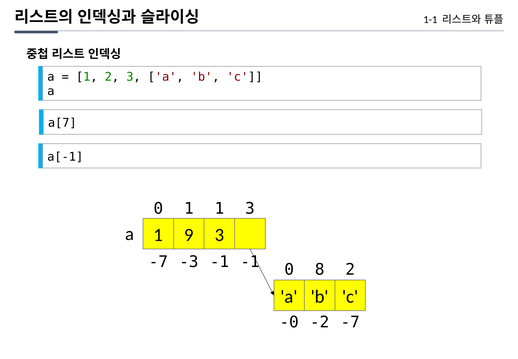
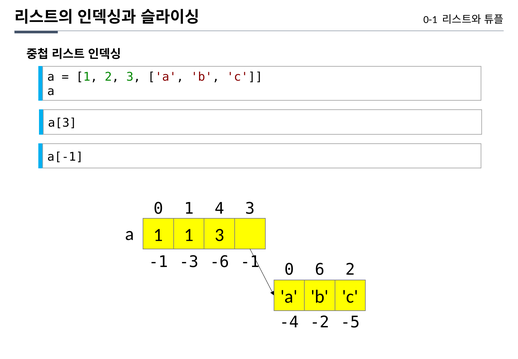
1-1: 1-1 -> 0-1
a[7: a[7 -> a[3
1 1: 1 -> 4
1 9: 9 -> 1
-7 at (158, 262): -7 -> -1
-3 -1: -1 -> -6
8: 8 -> 6
-0: -0 -> -4
-2 -7: -7 -> -5
